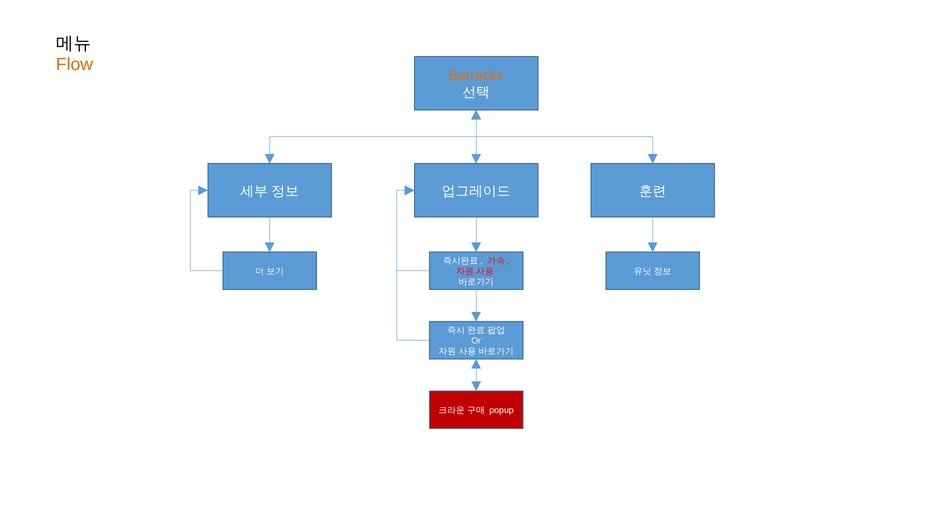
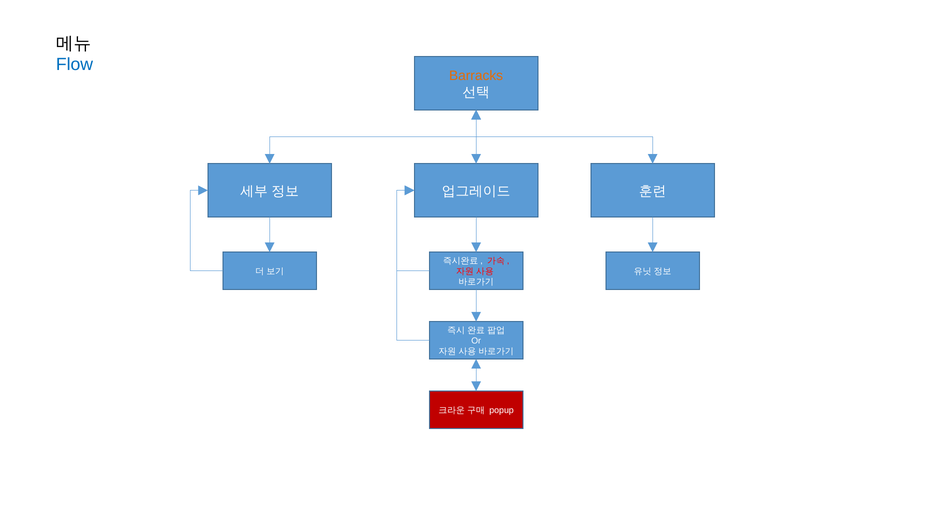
Flow colour: orange -> blue
